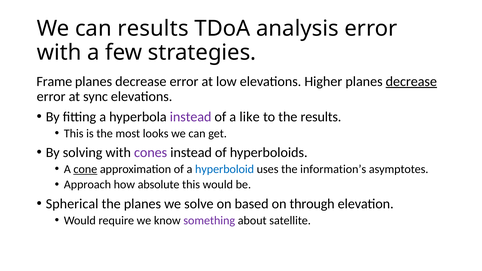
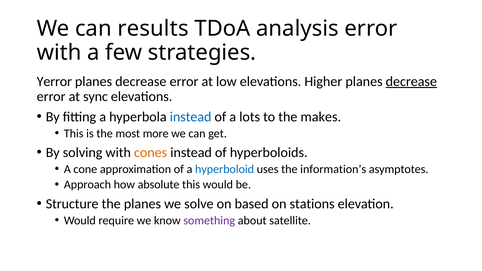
Frame: Frame -> Yerror
instead at (191, 117) colour: purple -> blue
like: like -> lots
the results: results -> makes
looks: looks -> more
cones colour: purple -> orange
cone underline: present -> none
Spherical: Spherical -> Structure
through: through -> stations
